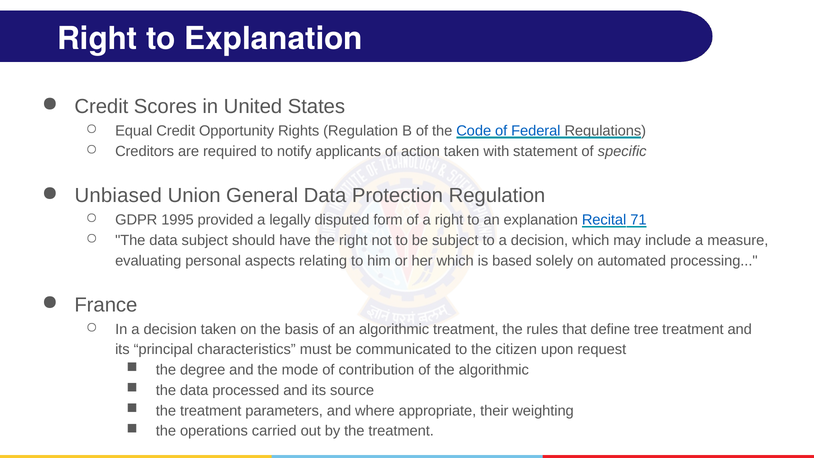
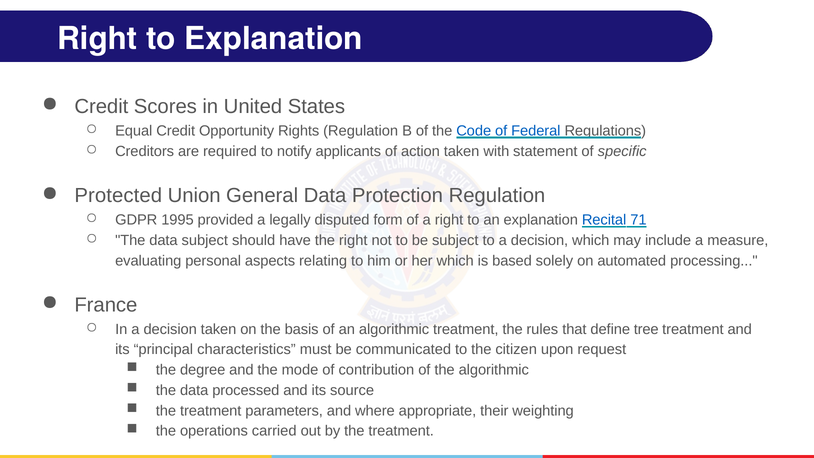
Unbiased: Unbiased -> Protected
